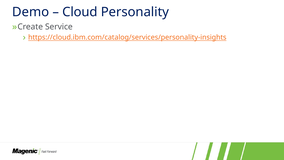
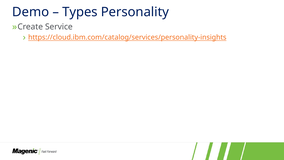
Cloud: Cloud -> Types
